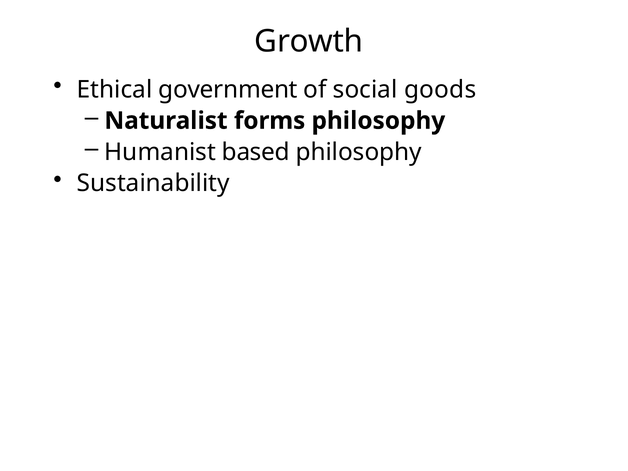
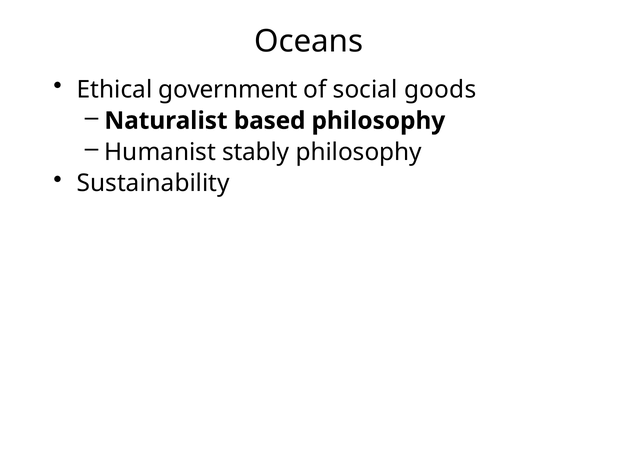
Growth: Growth -> Oceans
forms: forms -> based
based: based -> stably
